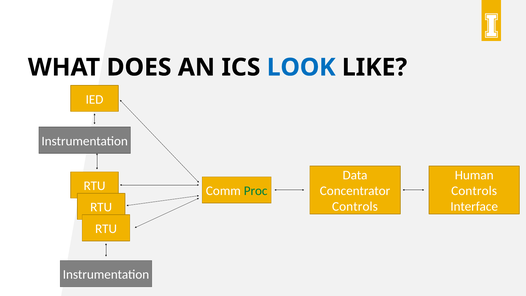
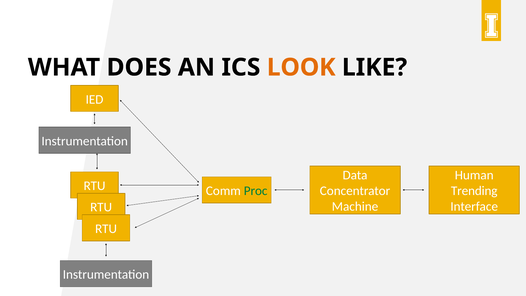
LOOK colour: blue -> orange
Controls at (474, 191): Controls -> Trending
Controls at (355, 207): Controls -> Machine
